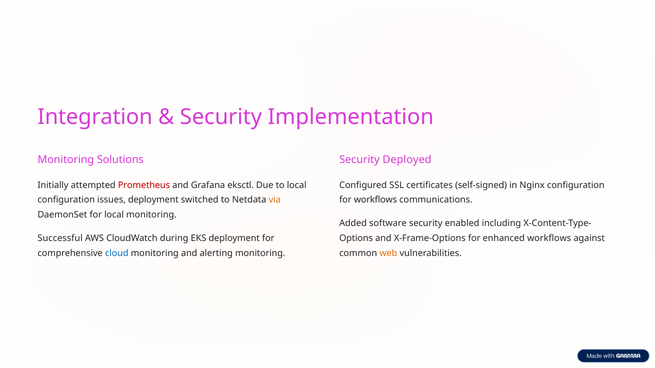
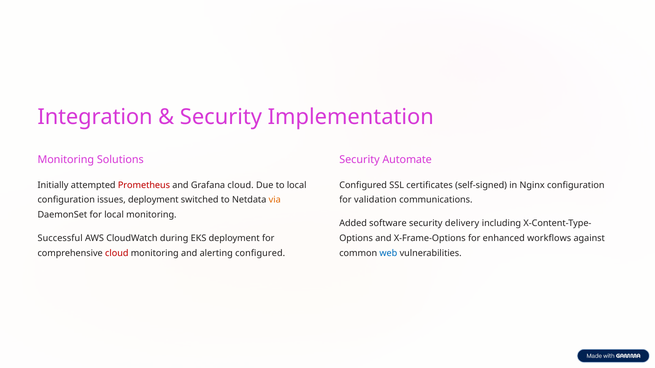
Deployed: Deployed -> Automate
Grafana eksctl: eksctl -> cloud
for workflows: workflows -> validation
enabled: enabled -> delivery
web colour: orange -> blue
cloud at (117, 254) colour: blue -> red
alerting monitoring: monitoring -> configured
